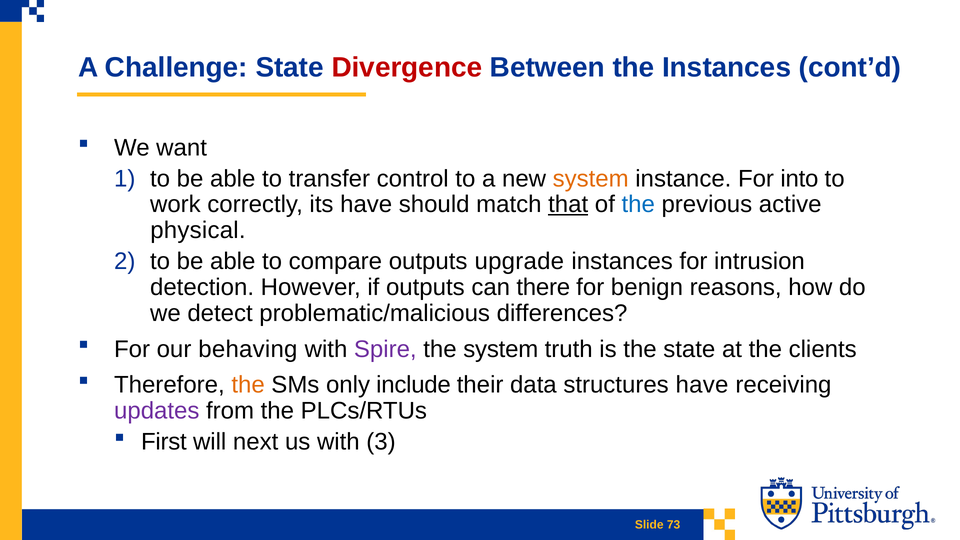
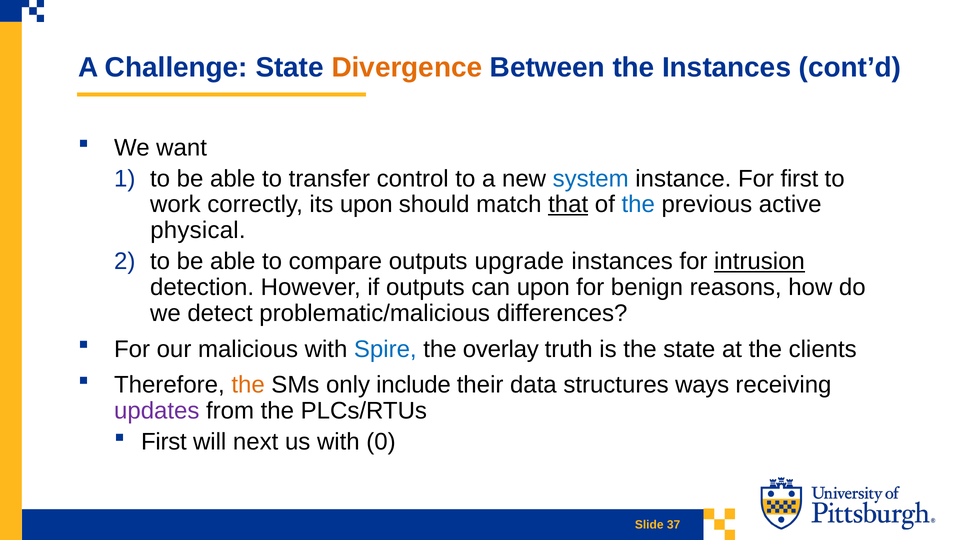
Divergence colour: red -> orange
system at (591, 179) colour: orange -> blue
For into: into -> first
its have: have -> upon
intrusion underline: none -> present
can there: there -> upon
behaving: behaving -> malicious
Spire colour: purple -> blue
the system: system -> overlay
structures have: have -> ways
3: 3 -> 0
73: 73 -> 37
